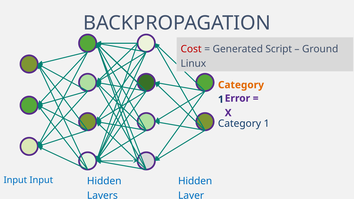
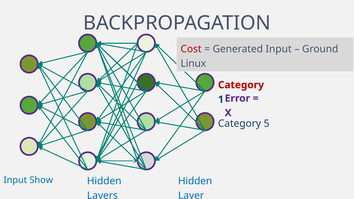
Generated Script: Script -> Input
Category at (241, 85) colour: orange -> red
1 at (267, 124): 1 -> 5
Input Input: Input -> Show
